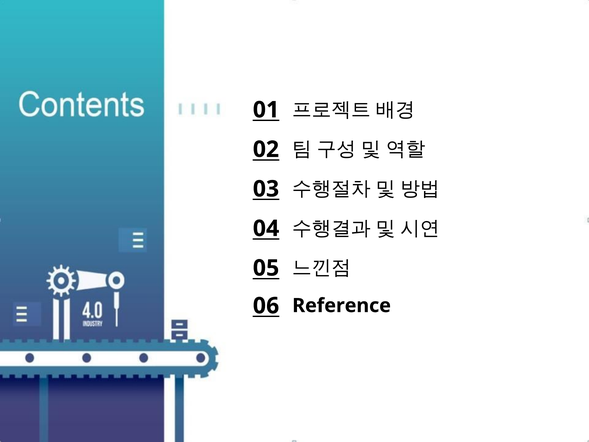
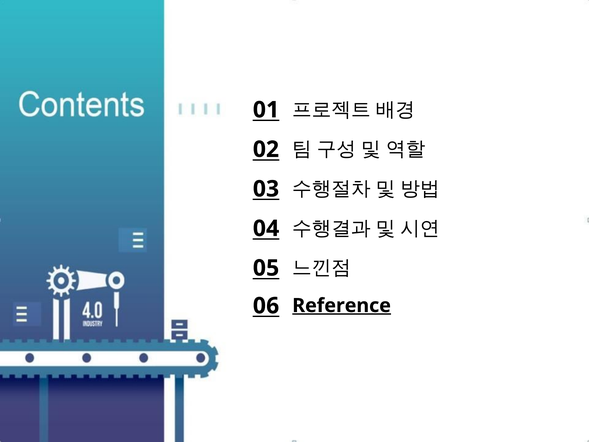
Reference underline: none -> present
